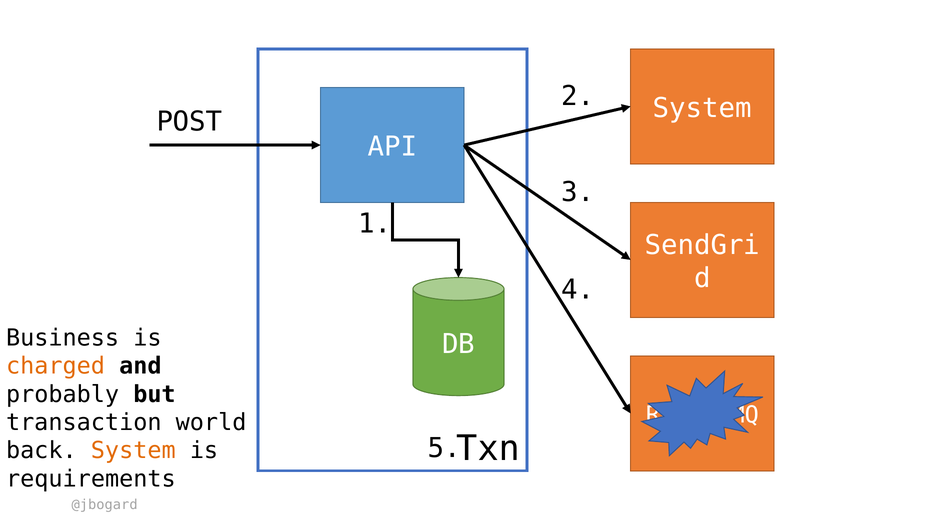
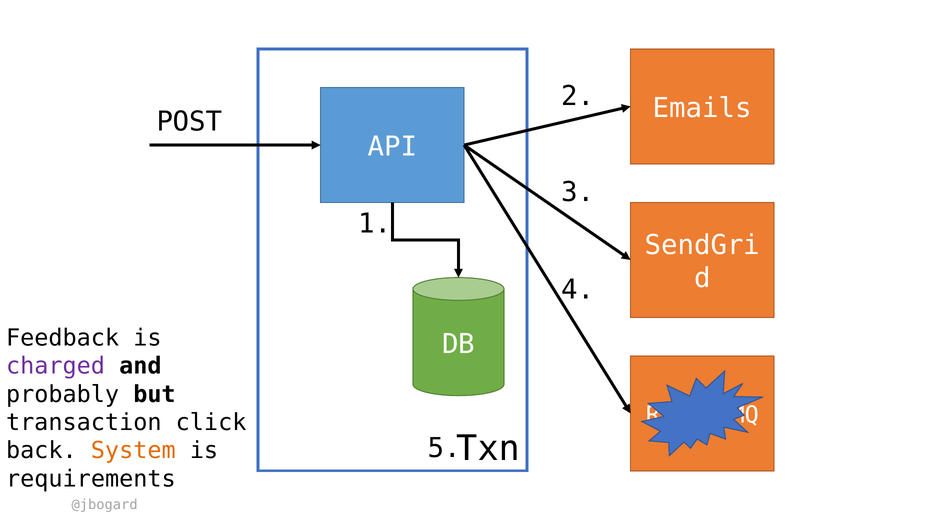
POST System: System -> Emails
Business: Business -> Feedback
charged colour: orange -> purple
world: world -> click
